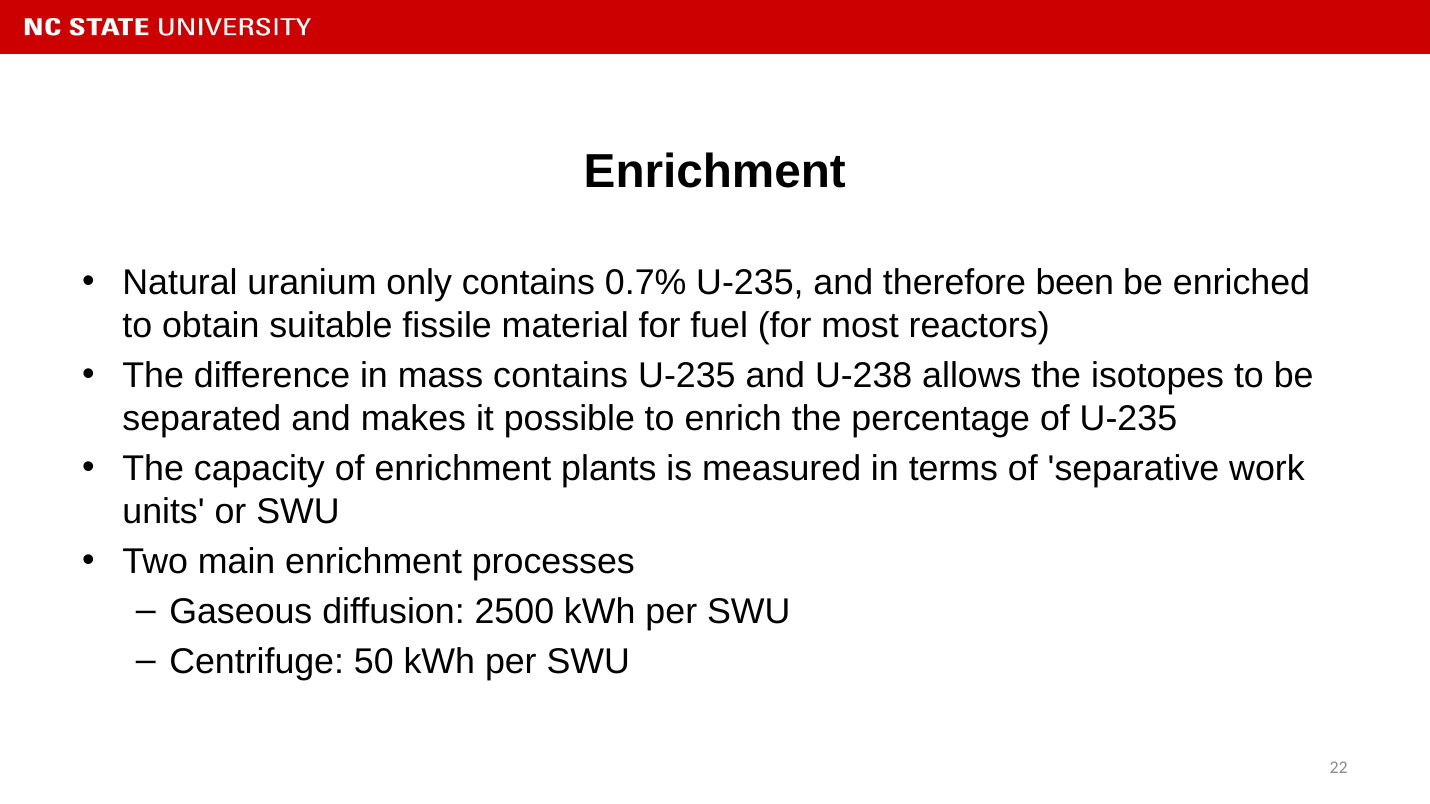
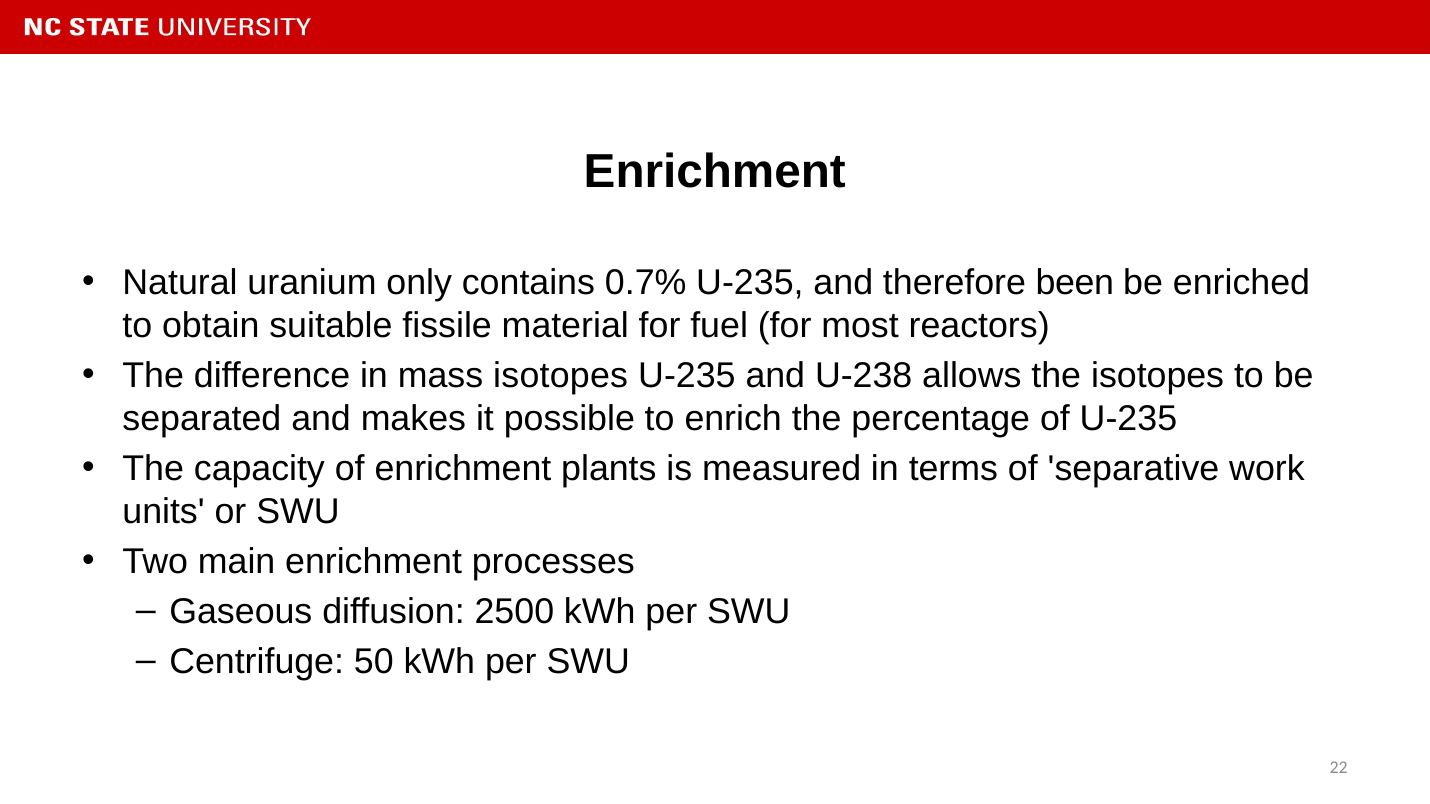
mass contains: contains -> isotopes
